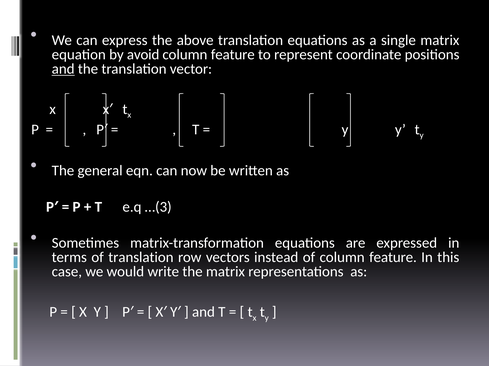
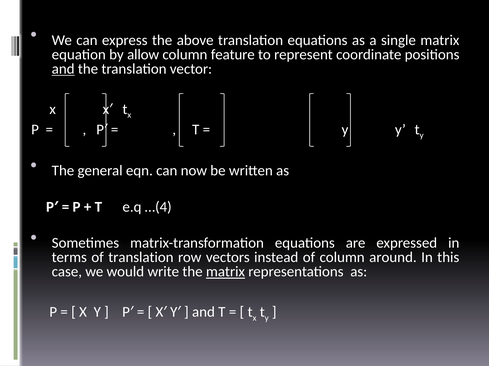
avoid: avoid -> allow
…(3: …(3 -> …(4
of column feature: feature -> around
matrix at (225, 272) underline: none -> present
